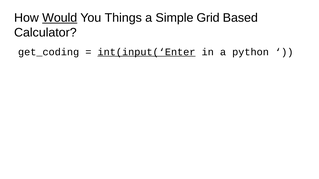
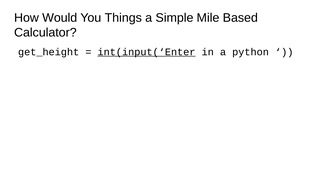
Would underline: present -> none
Grid: Grid -> Mile
get_coding: get_coding -> get_height
